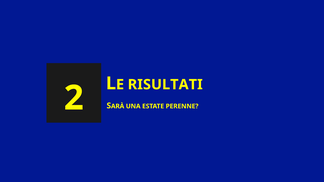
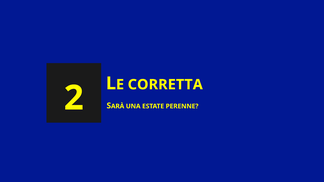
RISULTATI: RISULTATI -> CORRETTA
